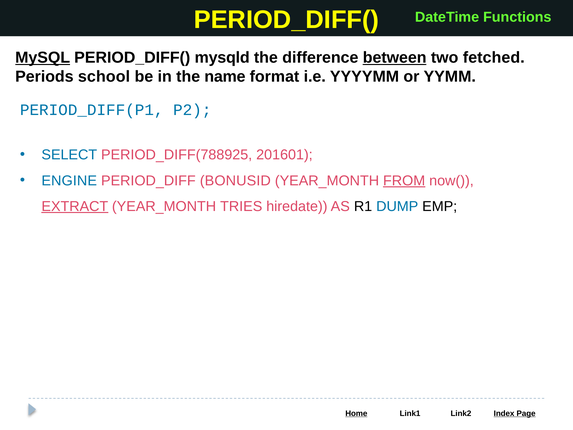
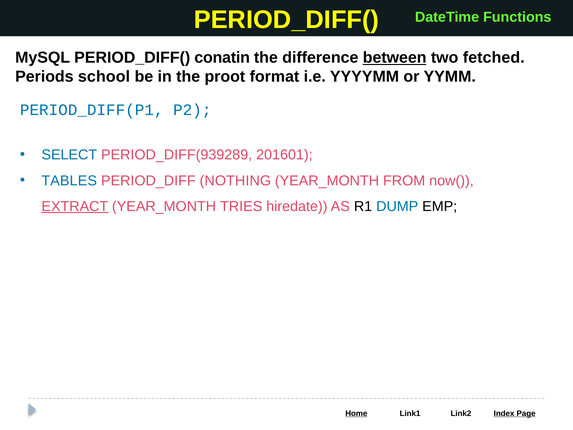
MySQL underline: present -> none
mysqld: mysqld -> conatin
name: name -> proot
PERIOD_DIFF(788925: PERIOD_DIFF(788925 -> PERIOD_DIFF(939289
ENGINE: ENGINE -> TABLES
BONUSID: BONUSID -> NOTHING
FROM underline: present -> none
